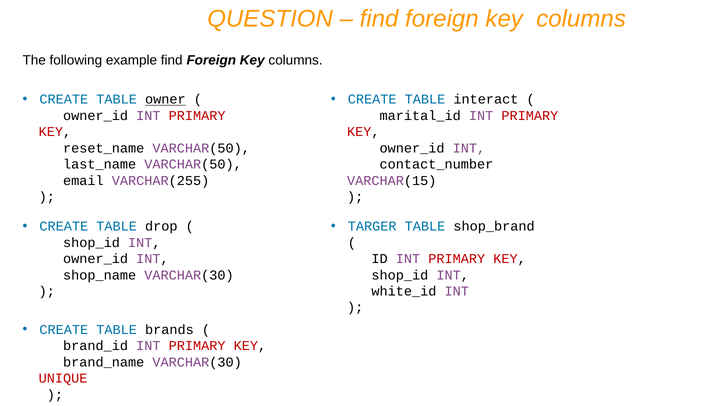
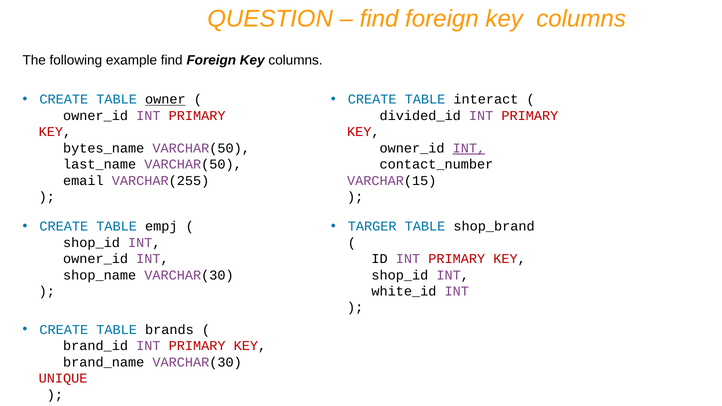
marital_id: marital_id -> divided_id
reset_name: reset_name -> bytes_name
INT at (469, 148) underline: none -> present
drop: drop -> empj
